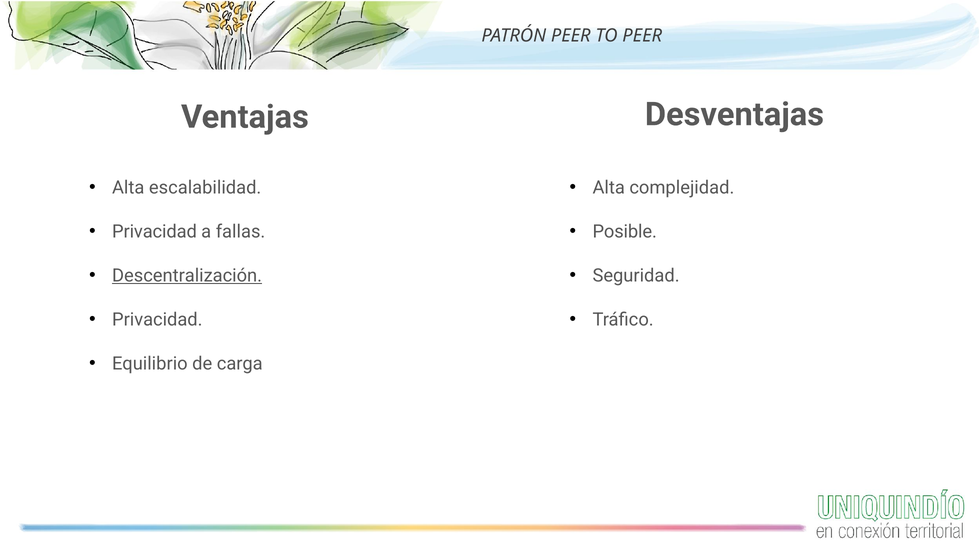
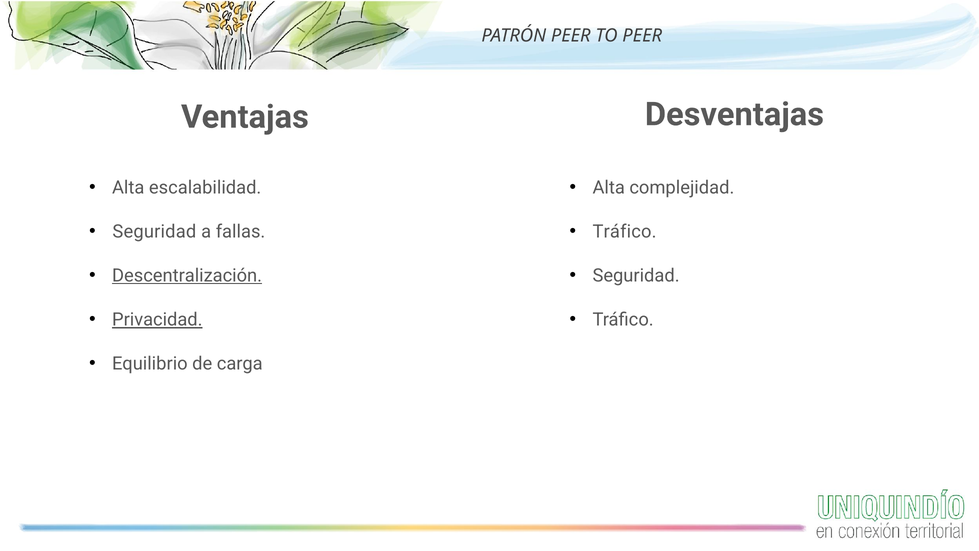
Privacidad at (154, 232): Privacidad -> Seguridad
Posible at (625, 232): Posible -> Tráfico
Privacidad at (157, 320) underline: none -> present
